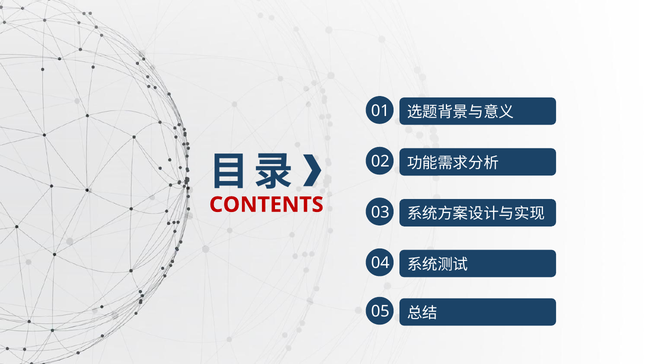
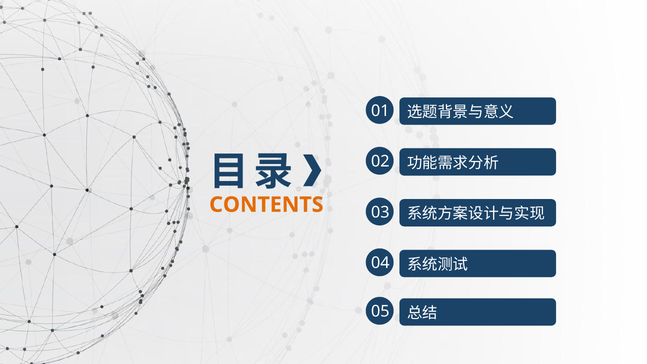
CONTENTS colour: red -> orange
